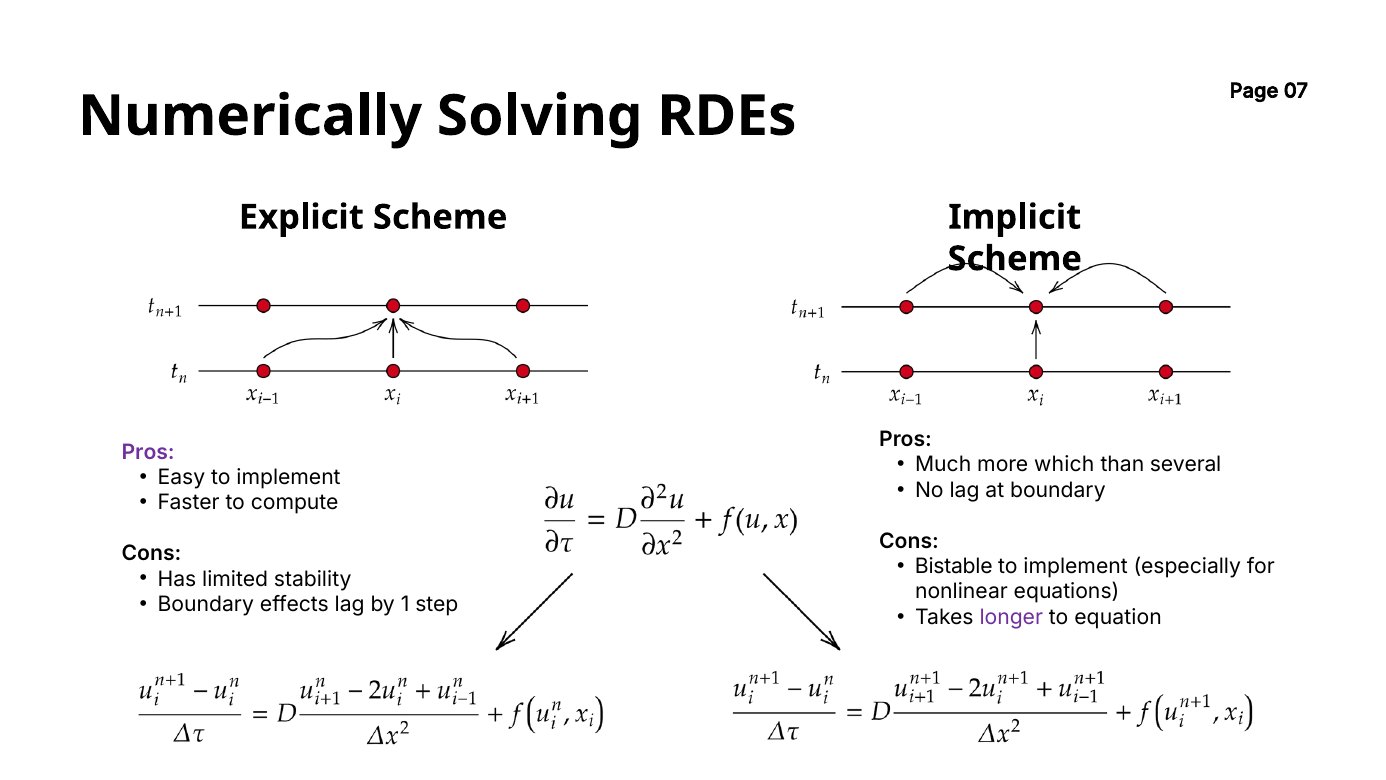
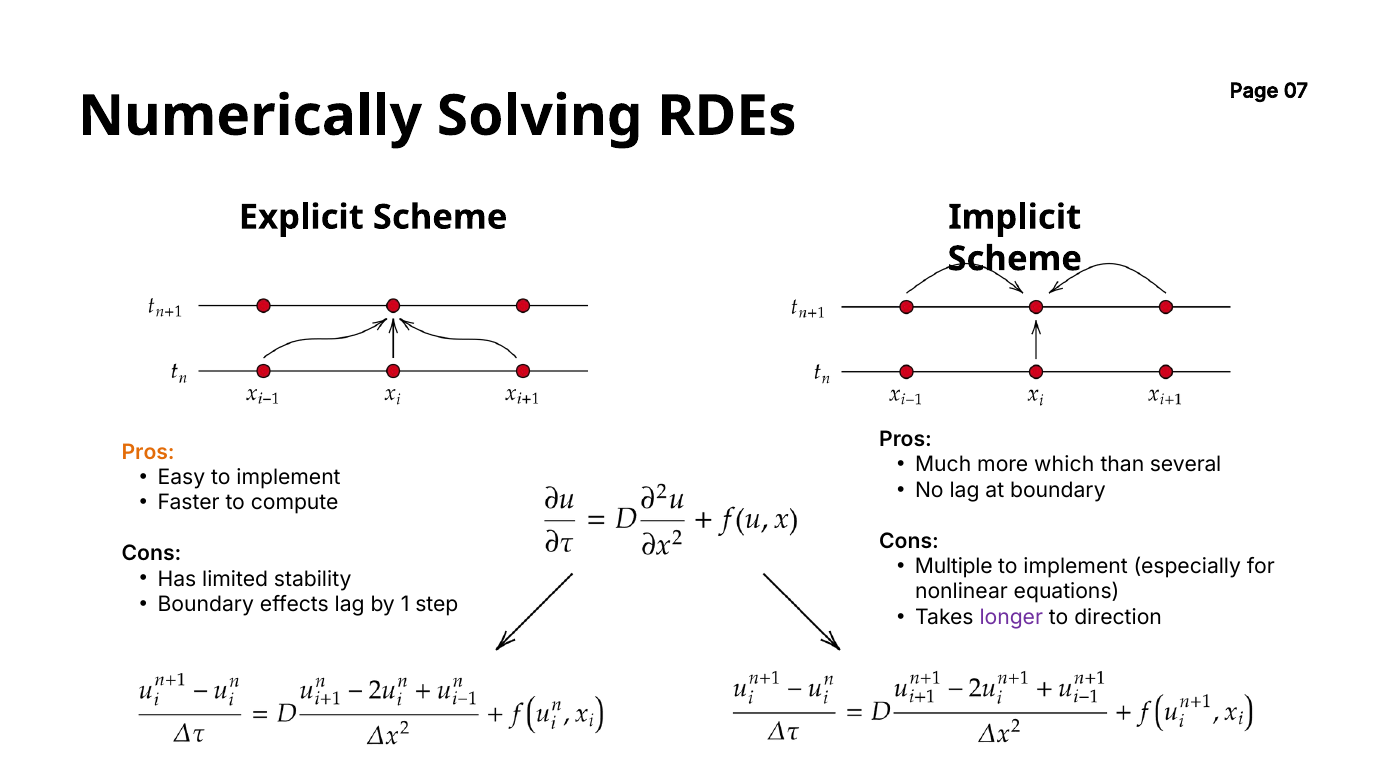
Pros at (148, 452) colour: purple -> orange
Bistable: Bistable -> Multiple
equation: equation -> direction
